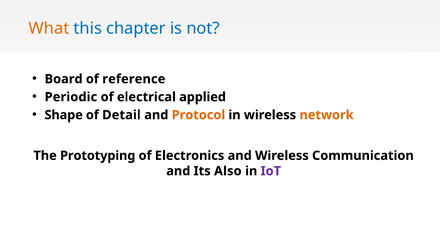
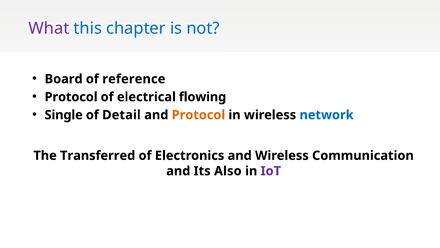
What colour: orange -> purple
Periodic at (71, 97): Periodic -> Protocol
applied: applied -> flowing
Shape: Shape -> Single
network colour: orange -> blue
Prototyping: Prototyping -> Transferred
